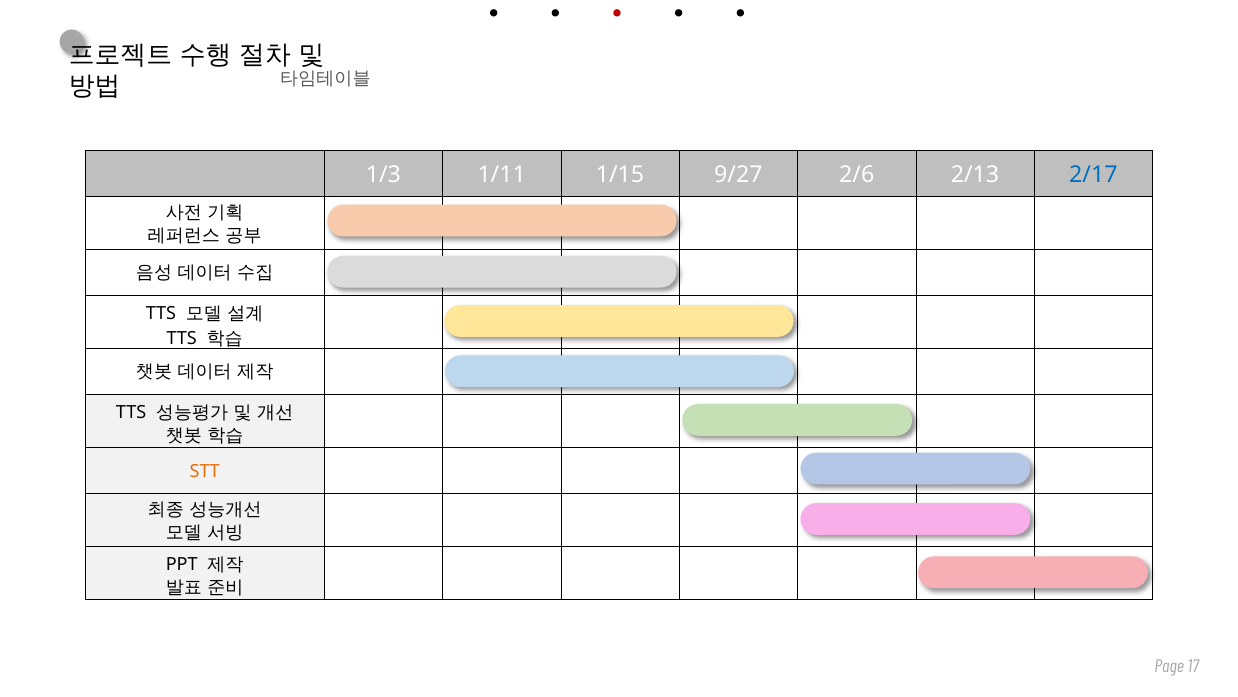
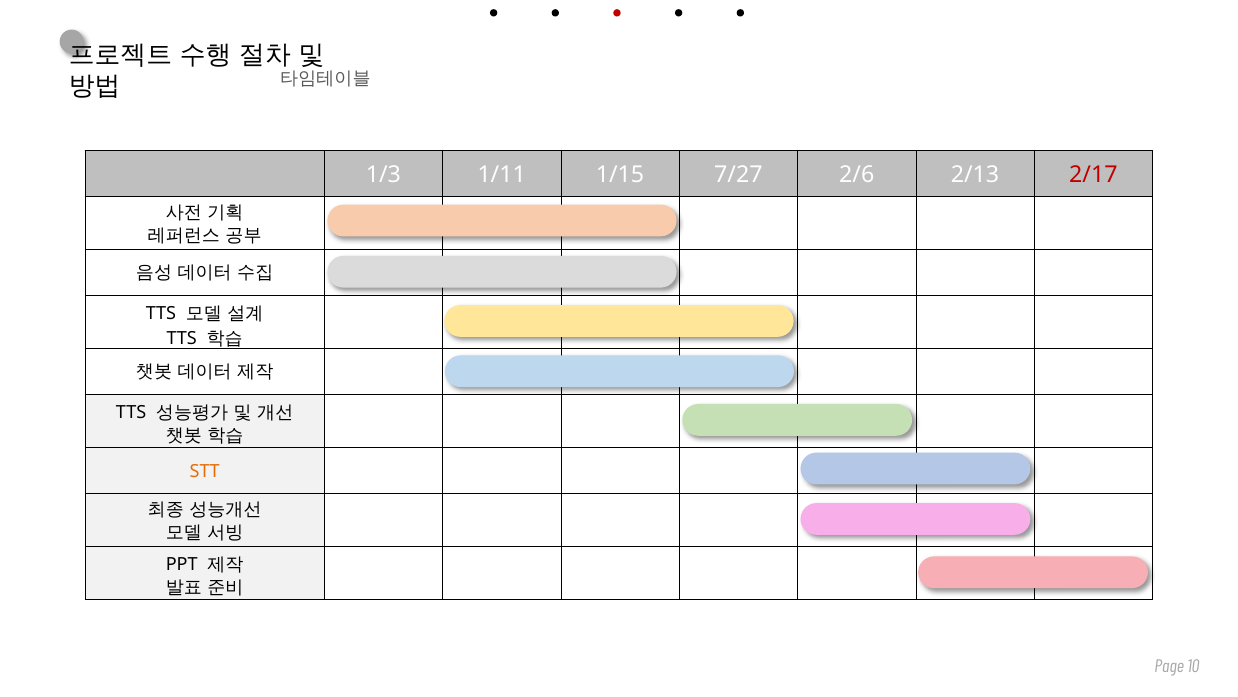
9/27: 9/27 -> 7/27
2/17 colour: blue -> red
17: 17 -> 10
